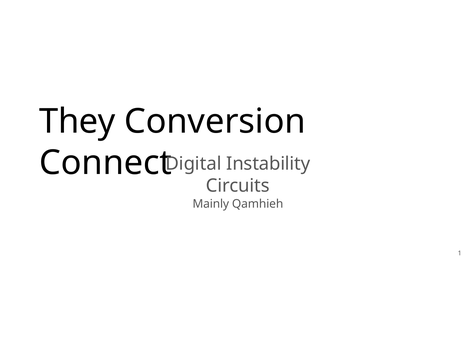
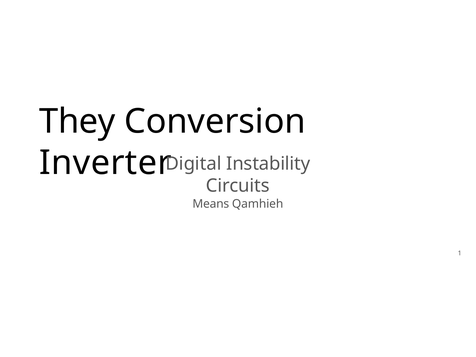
Connect: Connect -> Inverter
Mainly: Mainly -> Means
